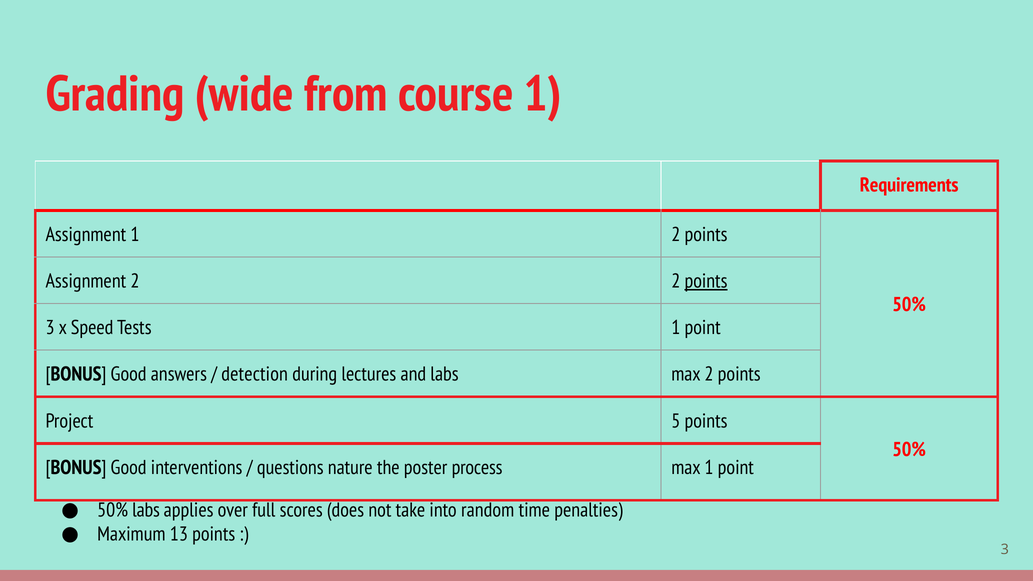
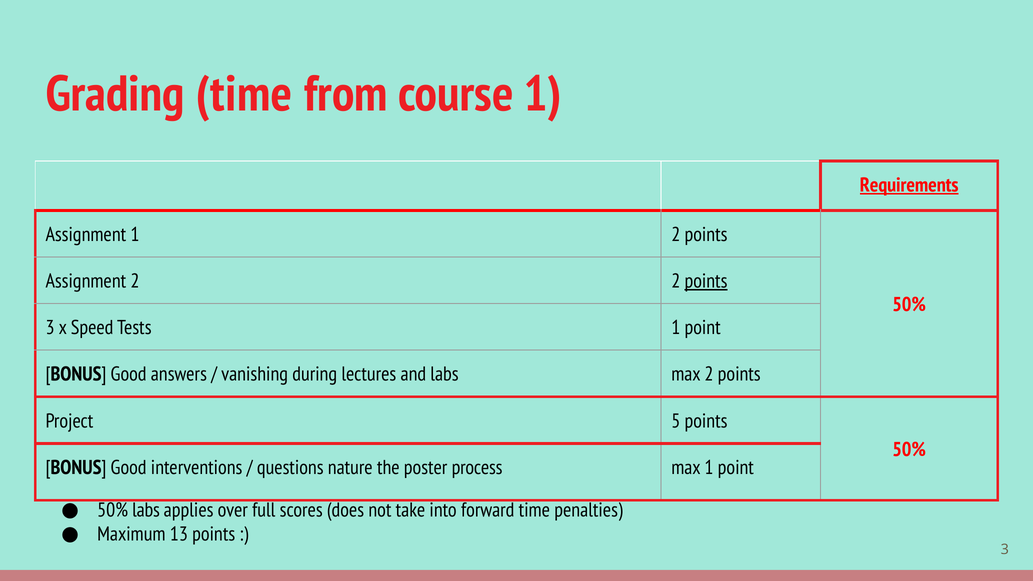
Grading wide: wide -> time
Requirements underline: none -> present
detection: detection -> vanishing
random: random -> forward
